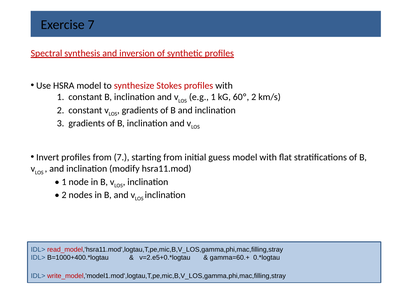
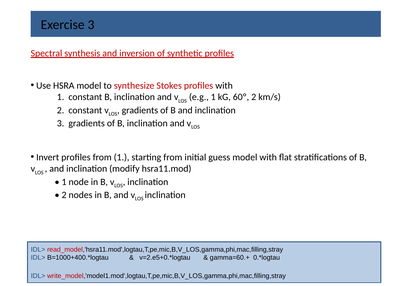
Exercise 7: 7 -> 3
from 7: 7 -> 1
